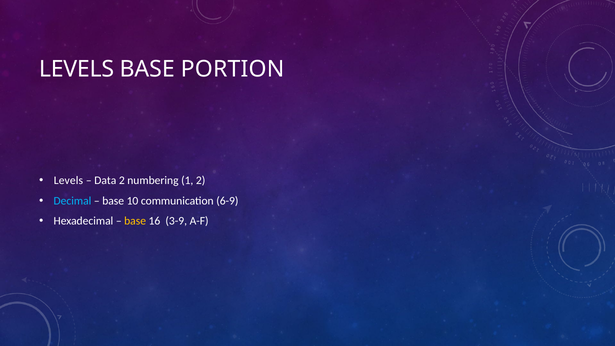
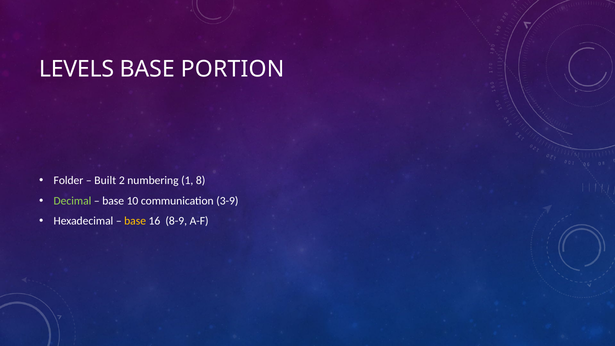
Levels at (68, 181): Levels -> Folder
Data: Data -> Built
1 2: 2 -> 8
Decimal colour: light blue -> light green
6-9: 6-9 -> 3-9
3-9: 3-9 -> 8-9
